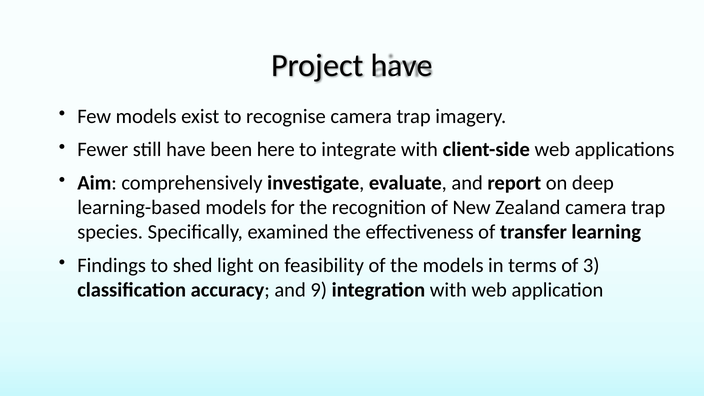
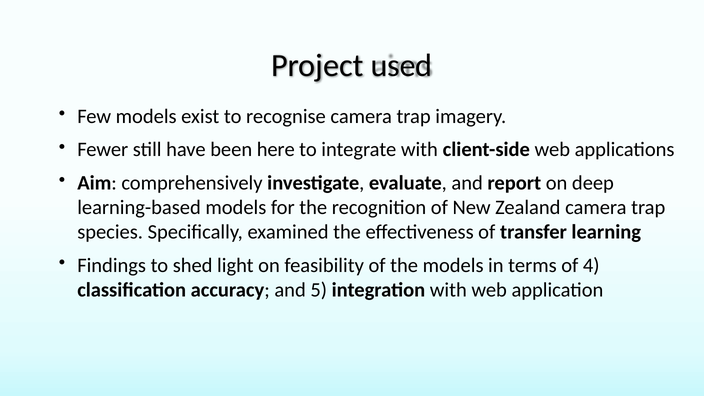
Project have: have -> used
3: 3 -> 4
9: 9 -> 5
